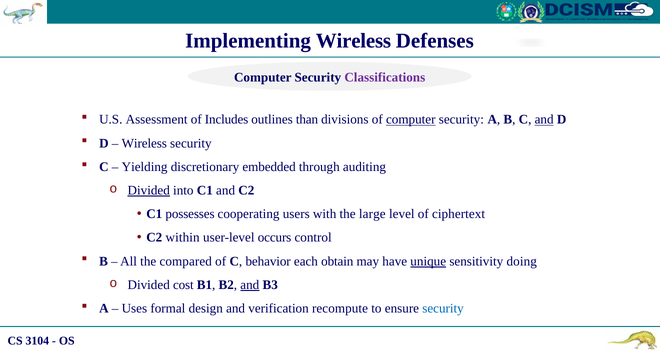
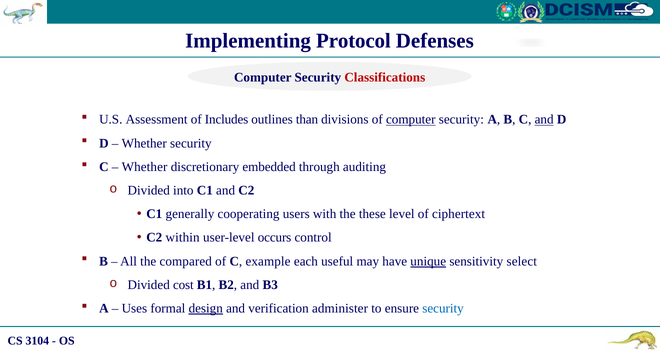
Implementing Wireless: Wireless -> Protocol
Classifications colour: purple -> red
Wireless at (144, 143): Wireless -> Whether
Yielding at (145, 167): Yielding -> Whether
Divided at (149, 190) underline: present -> none
possesses: possesses -> generally
large: large -> these
behavior: behavior -> example
obtain: obtain -> useful
doing: doing -> select
and at (250, 284) underline: present -> none
design underline: none -> present
recompute: recompute -> administer
